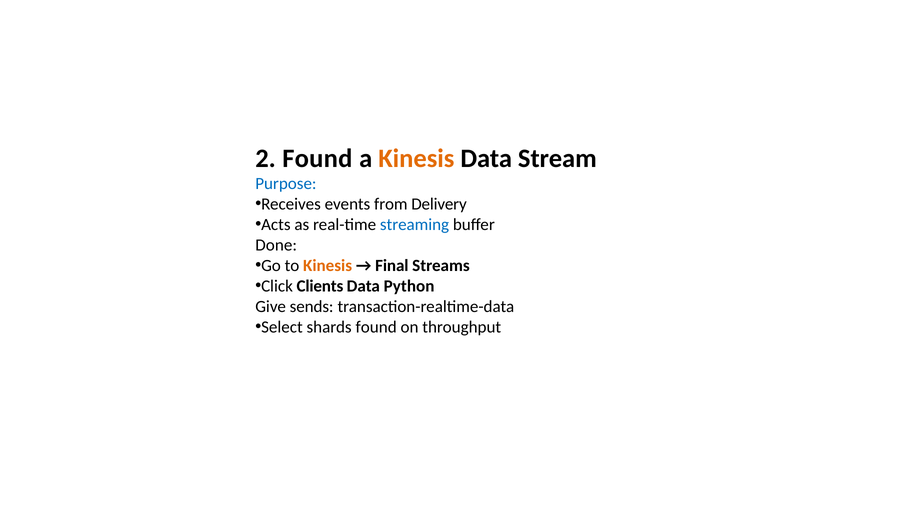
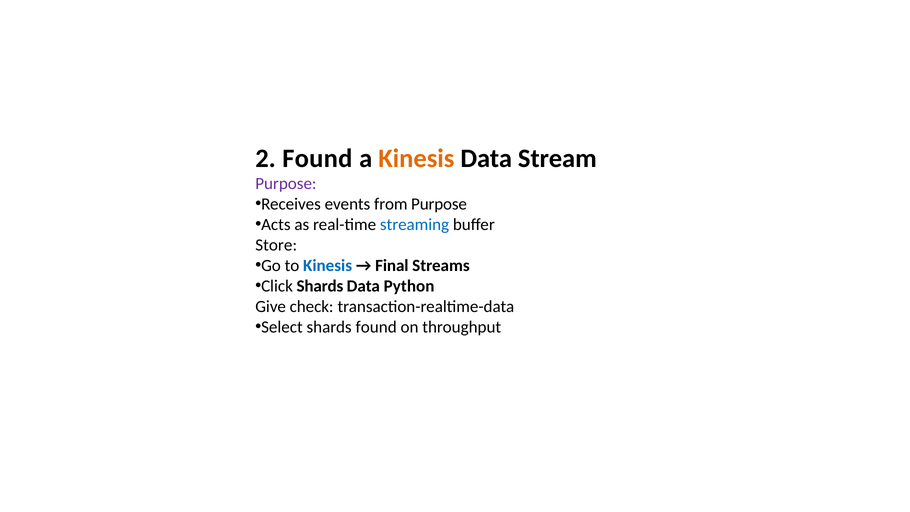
Purpose at (286, 184) colour: blue -> purple
from Delivery: Delivery -> Purpose
Done: Done -> Store
Kinesis at (328, 266) colour: orange -> blue
Click Clients: Clients -> Shards
sends: sends -> check
